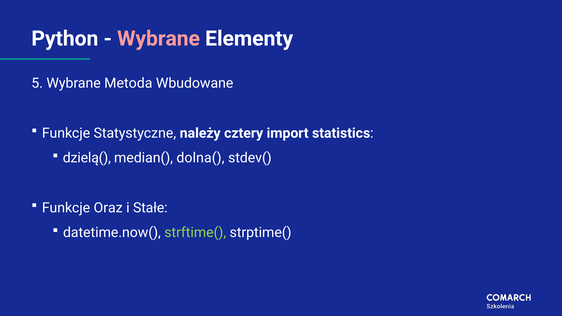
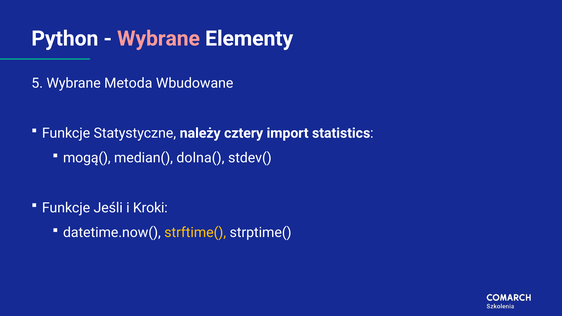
dzielą(: dzielą( -> mogą(
Oraz: Oraz -> Jeśli
Stałe: Stałe -> Kroki
strftime( colour: light green -> yellow
